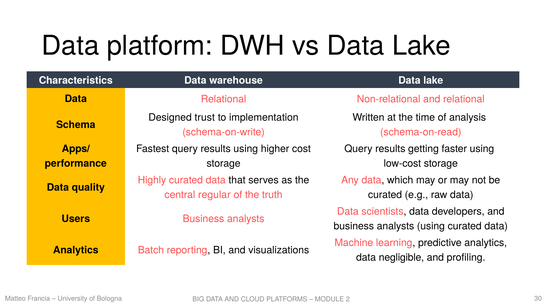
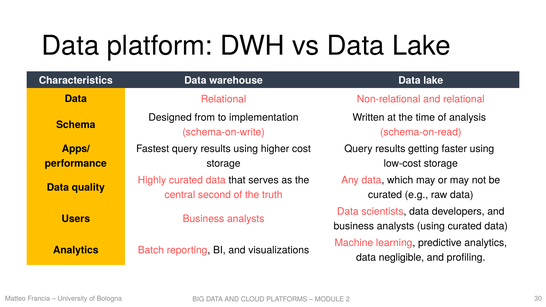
trust: trust -> from
regular: regular -> second
